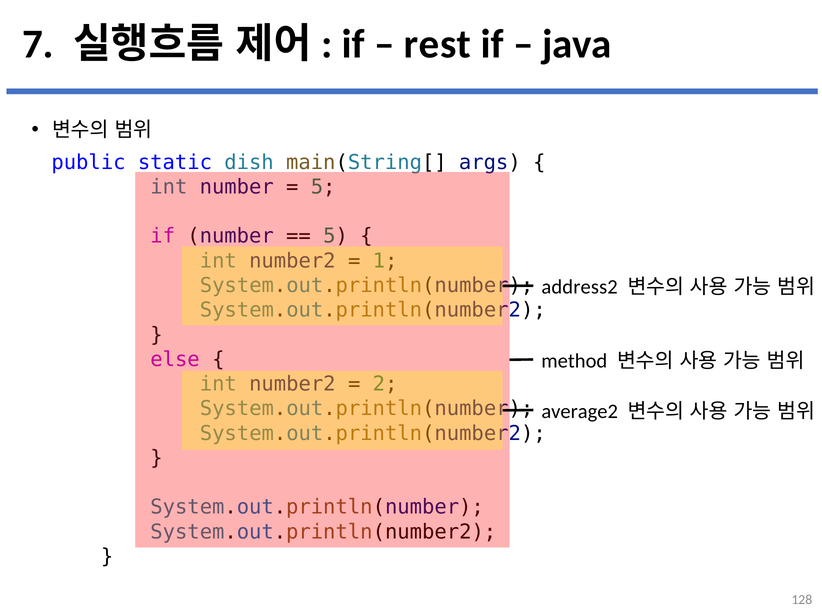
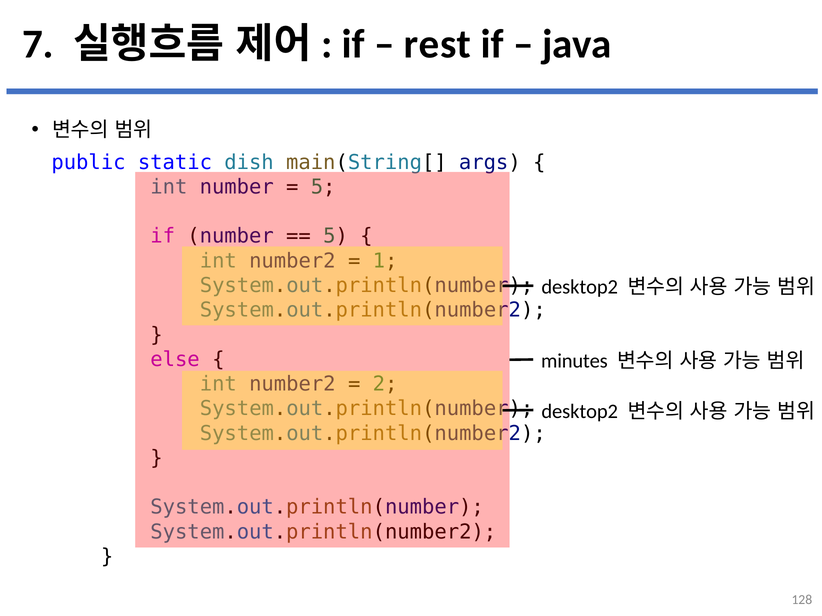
address2 at (580, 287): address2 -> desktop2
method: method -> minutes
average2 at (580, 412): average2 -> desktop2
